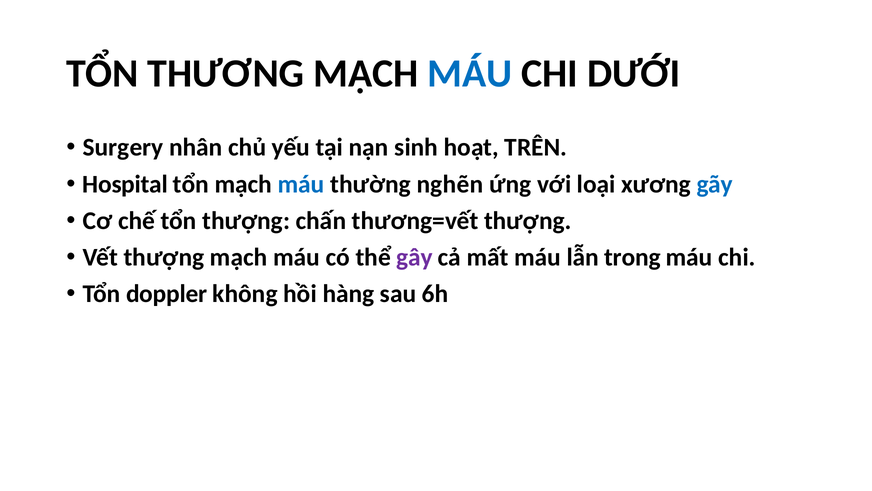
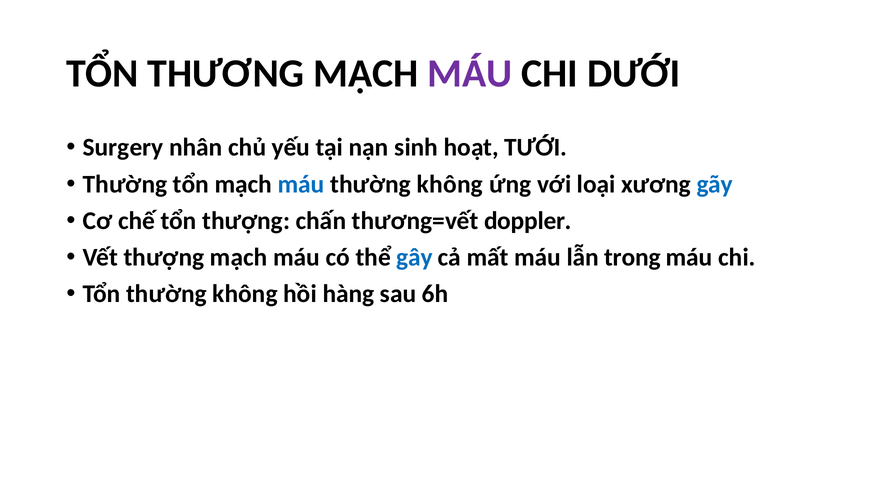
MÁU at (470, 73) colour: blue -> purple
TRÊN: TRÊN -> TƯỚI
Hospital at (125, 184): Hospital -> Thường
nghẽn at (450, 184): nghẽn -> không
thương=vết thượng: thượng -> doppler
gây colour: purple -> blue
Tổn doppler: doppler -> thường
